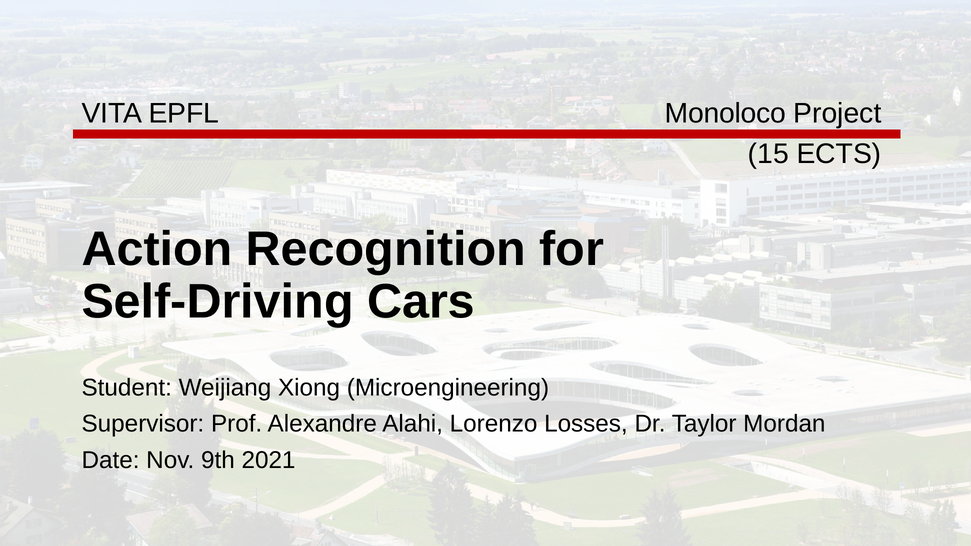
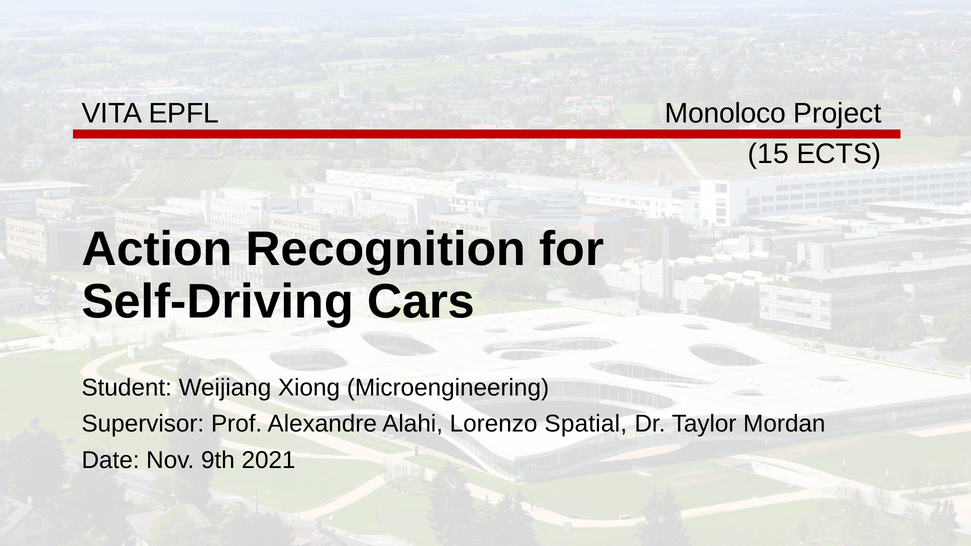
Losses: Losses -> Spatial
